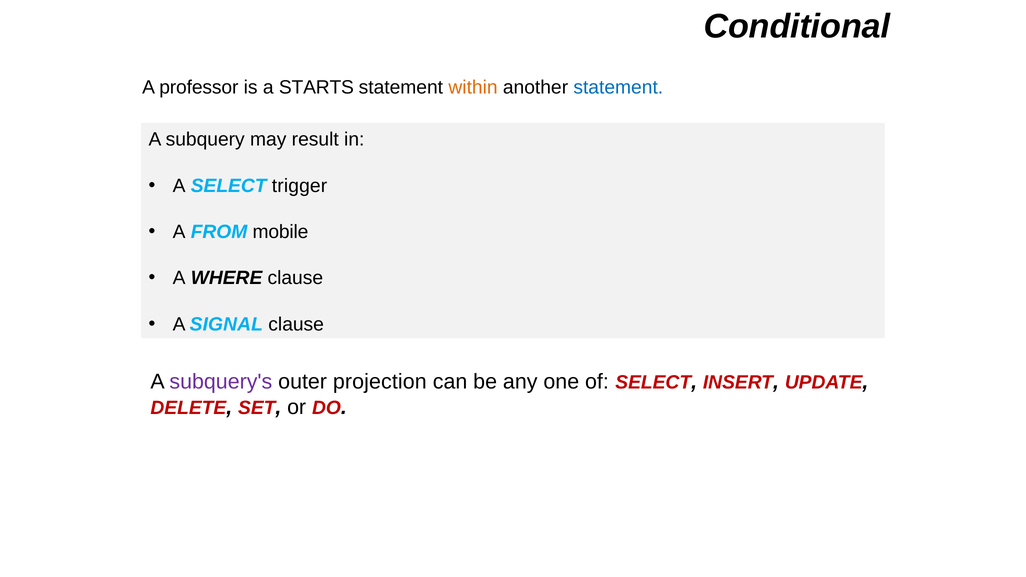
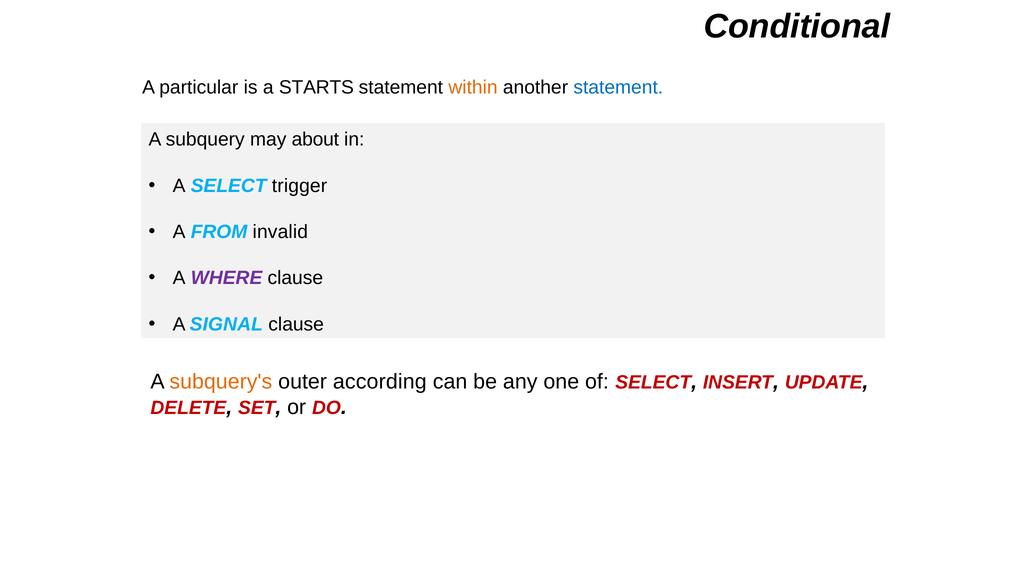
professor: professor -> particular
result: result -> about
mobile: mobile -> invalid
WHERE colour: black -> purple
subquery's colour: purple -> orange
projection: projection -> according
